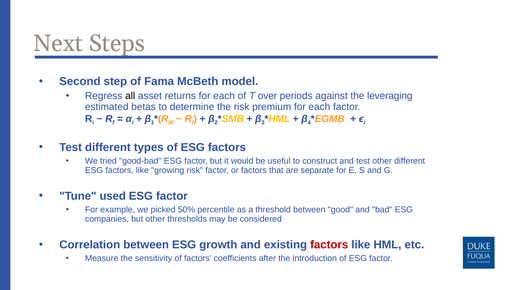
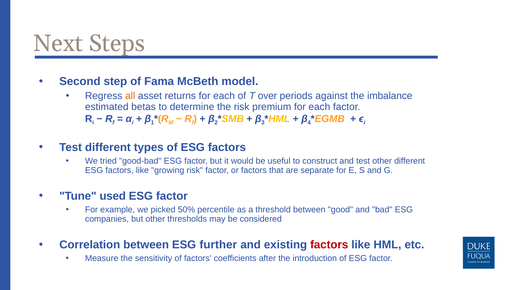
all colour: black -> orange
leveraging: leveraging -> imbalance
growth: growth -> further
